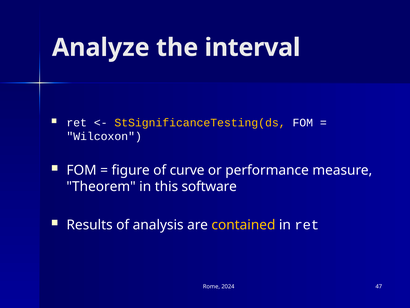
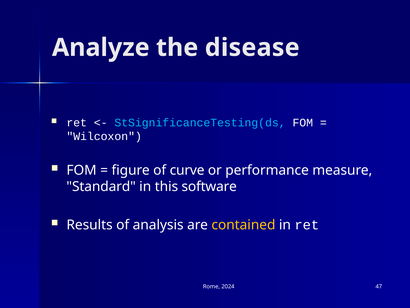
interval: interval -> disease
StSignificanceTesting(ds colour: yellow -> light blue
Theorem: Theorem -> Standard
